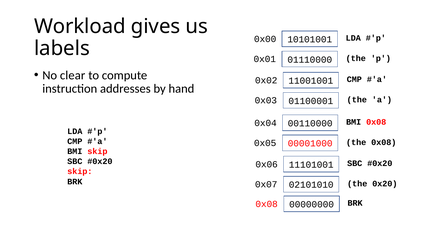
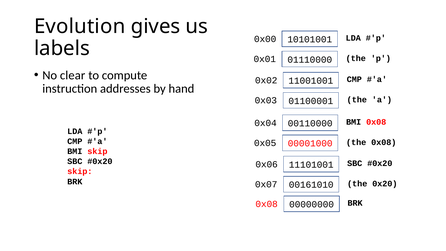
Workload: Workload -> Evolution
02101010: 02101010 -> 00161010
